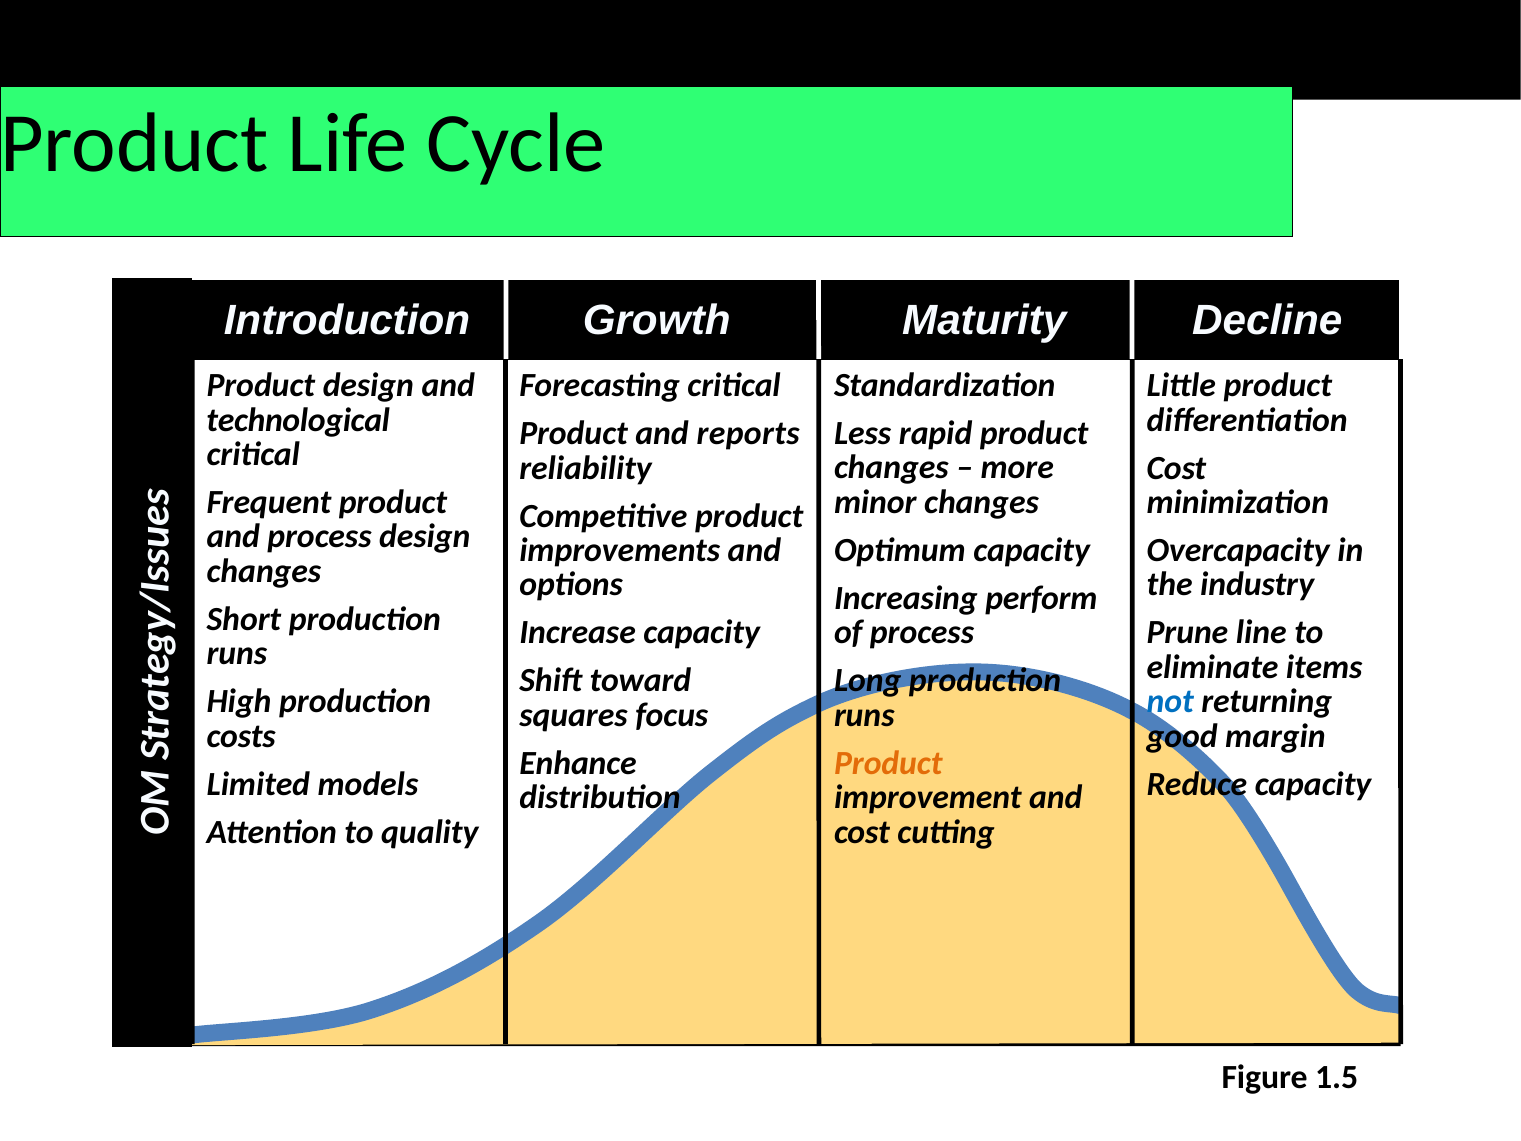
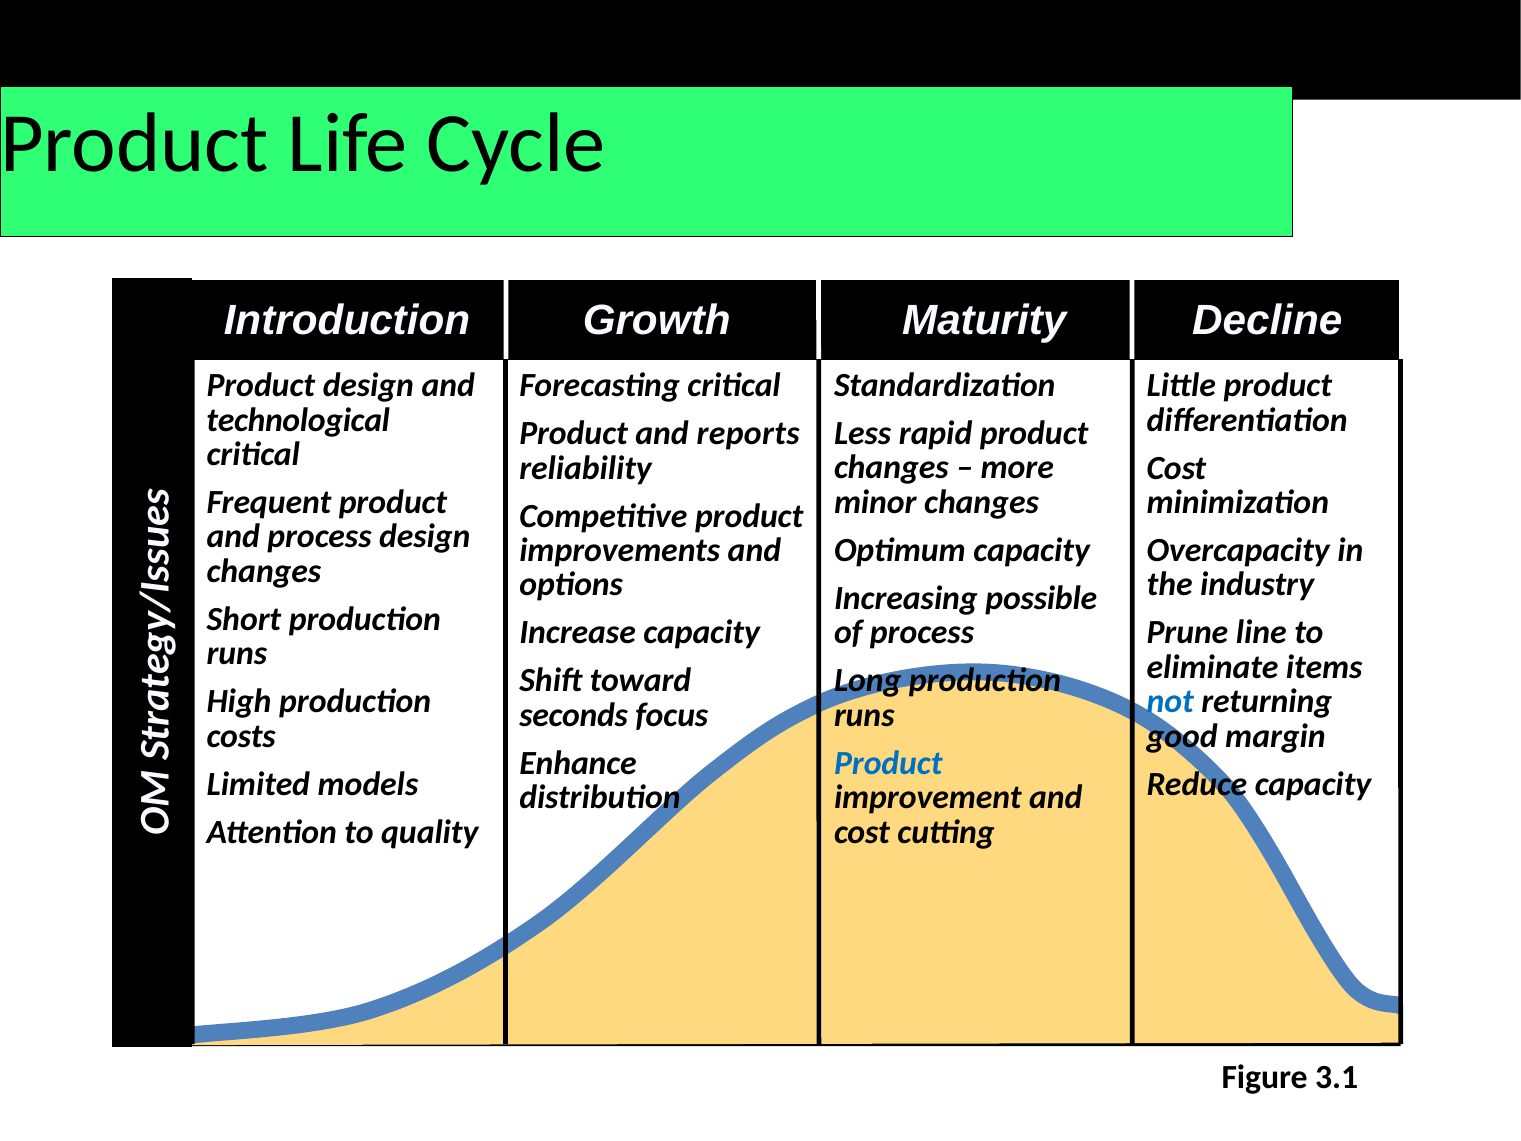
perform: perform -> possible
squares: squares -> seconds
Product at (888, 763) colour: orange -> blue
1.5: 1.5 -> 3.1
